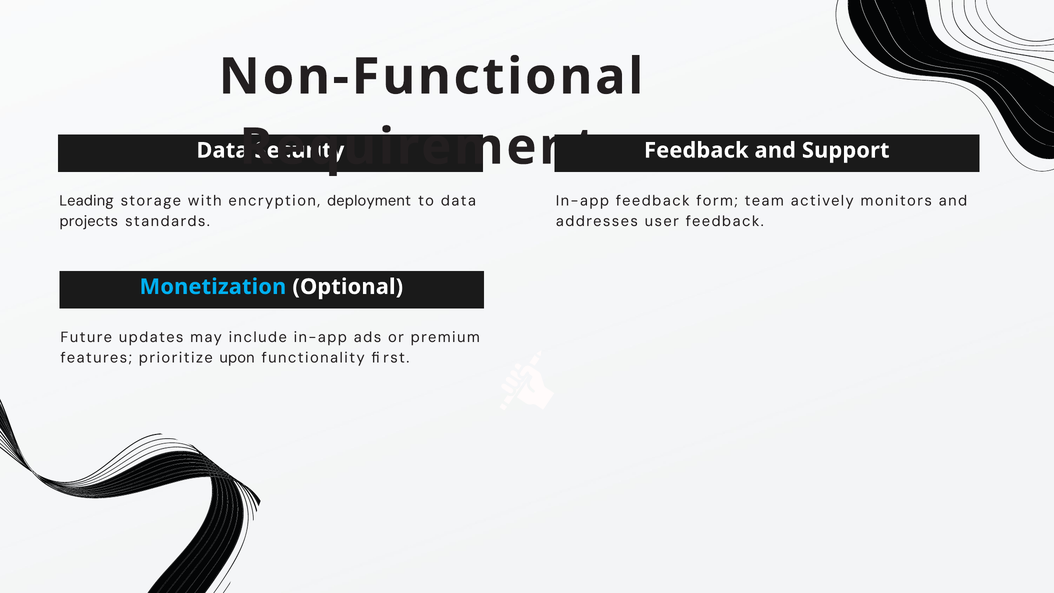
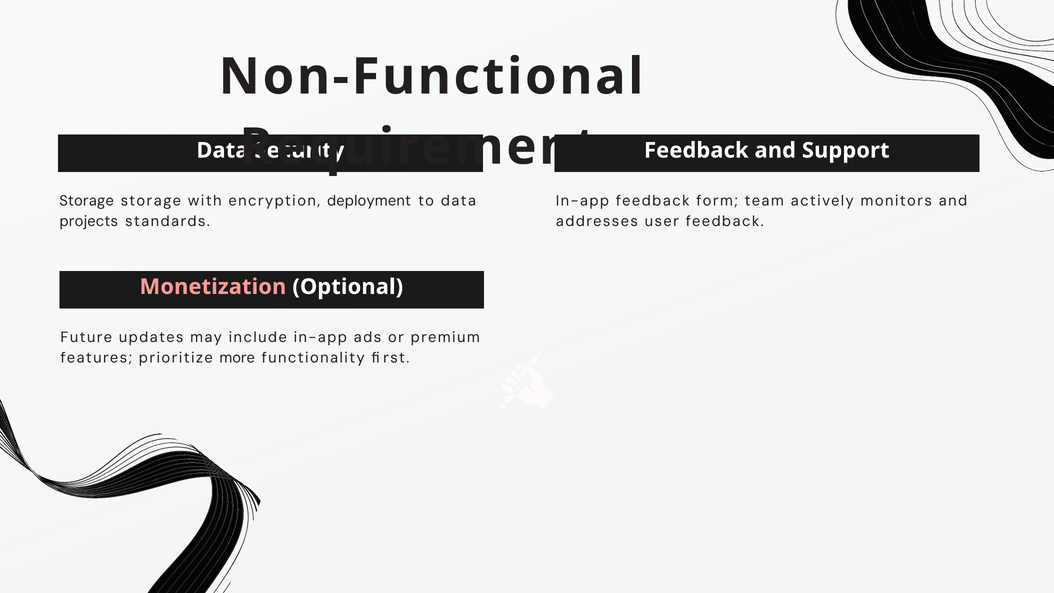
Leading at (87, 201): Leading -> Storage
Monetization colour: light blue -> pink
upon: upon -> more
